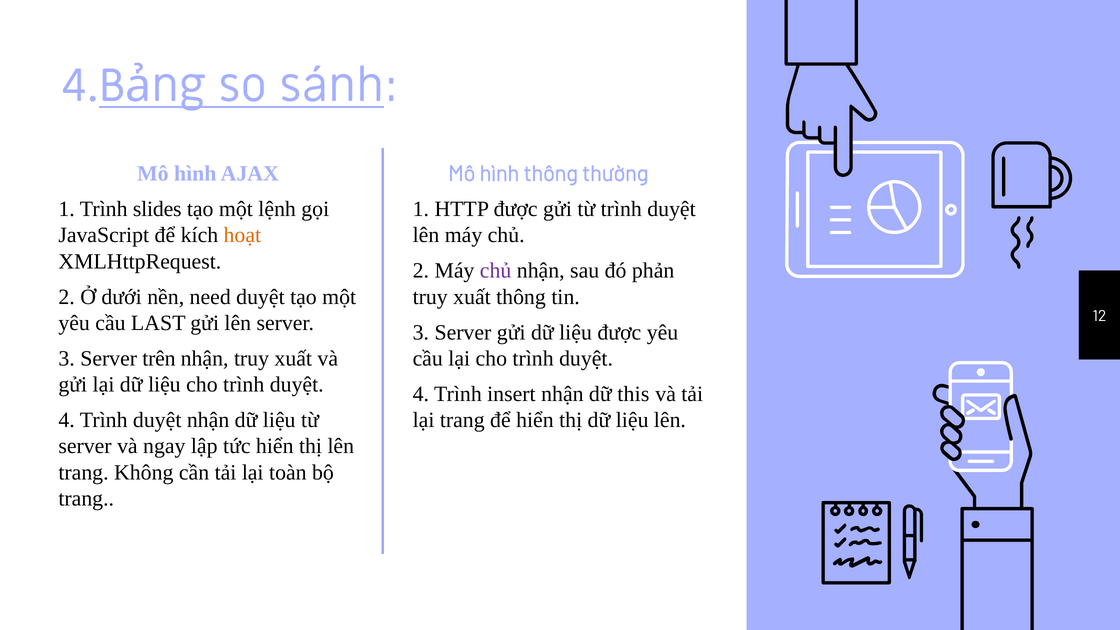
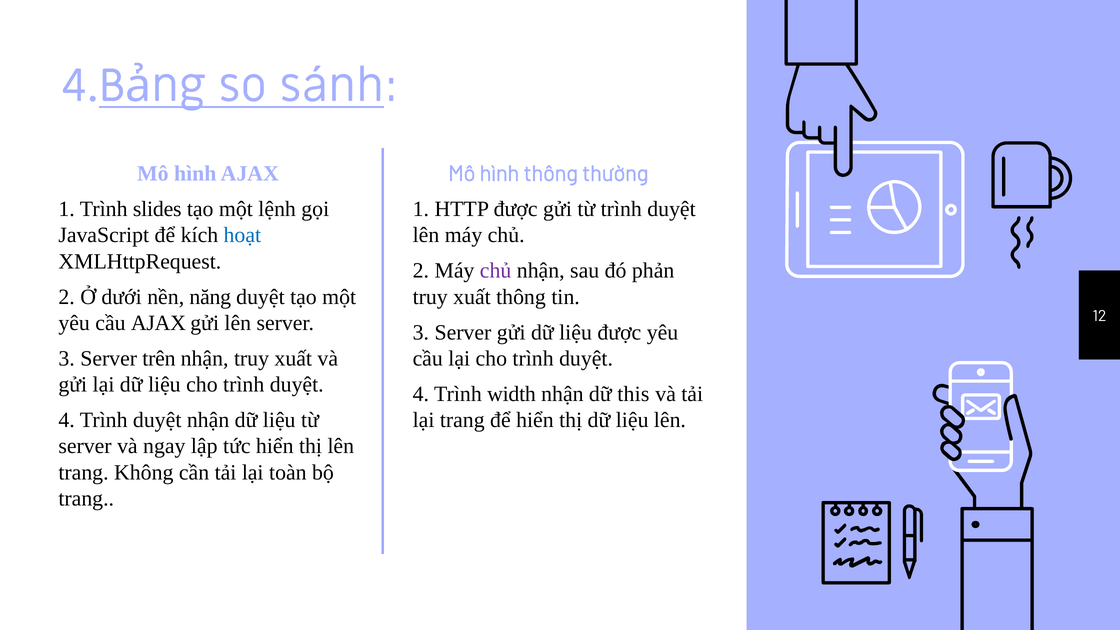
hoạt colour: orange -> blue
need: need -> năng
cầu LAST: LAST -> AJAX
insert: insert -> width
